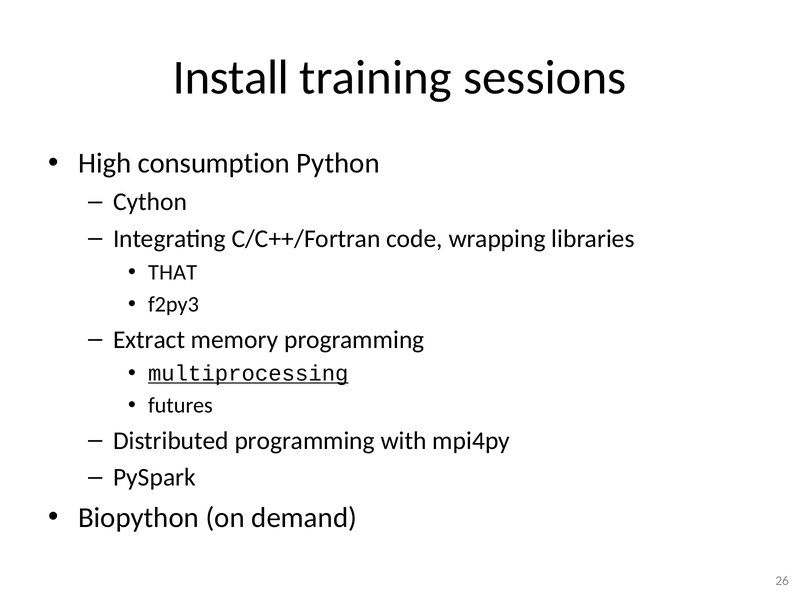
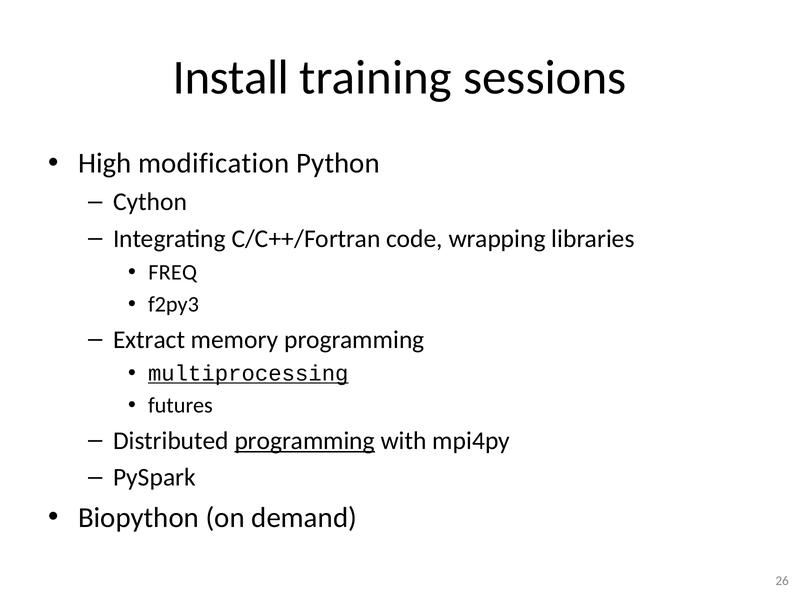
consumption: consumption -> modification
THAT: THAT -> FREQ
programming at (305, 441) underline: none -> present
